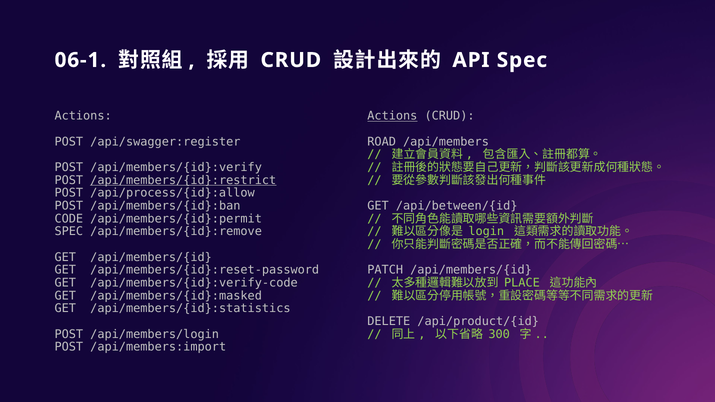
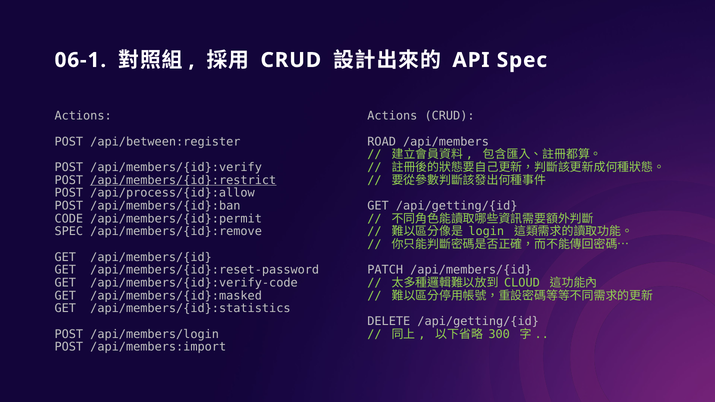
Actions at (392, 116) underline: present -> none
/api/swagger:register: /api/swagger:register -> /api/between:register
GET /api/between/{id: /api/between/{id -> /api/getting/{id
PLACE: PLACE -> CLOUD
DELETE /api/product/{id: /api/product/{id -> /api/getting/{id
